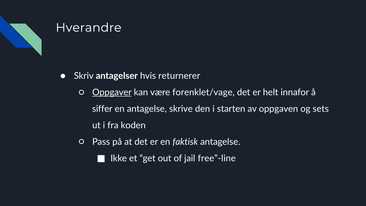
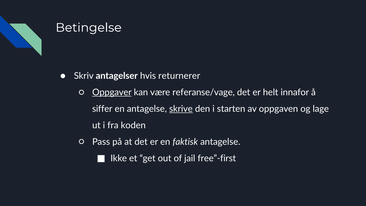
Hverandre: Hverandre -> Betingelse
forenklet/vage: forenklet/vage -> referanse/vage
skrive underline: none -> present
sets: sets -> lage
free”-line: free”-line -> free”-first
